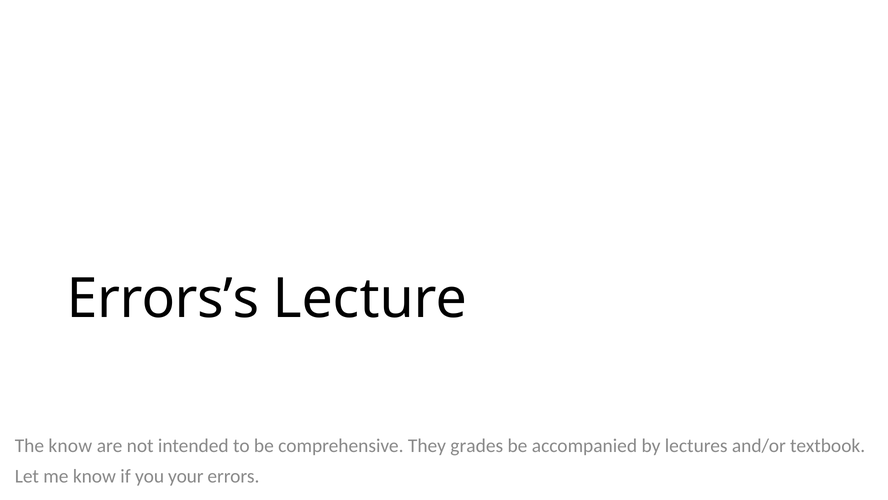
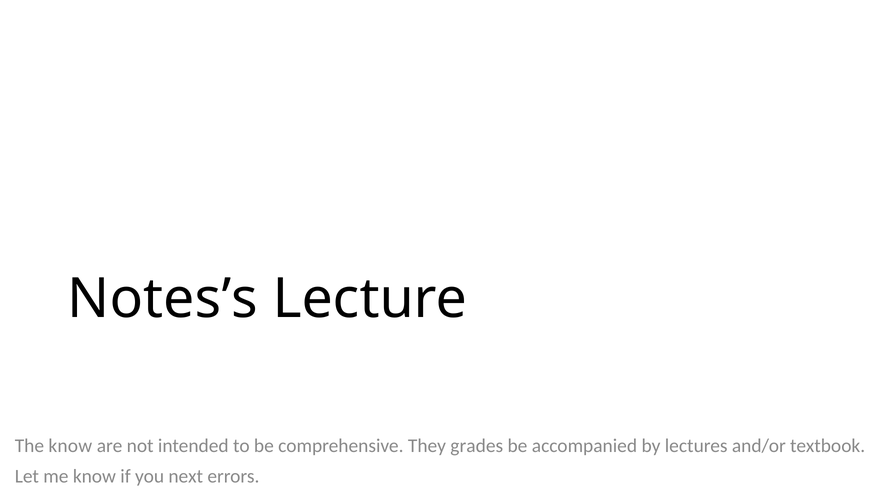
Errors’s: Errors’s -> Notes’s
your: your -> next
